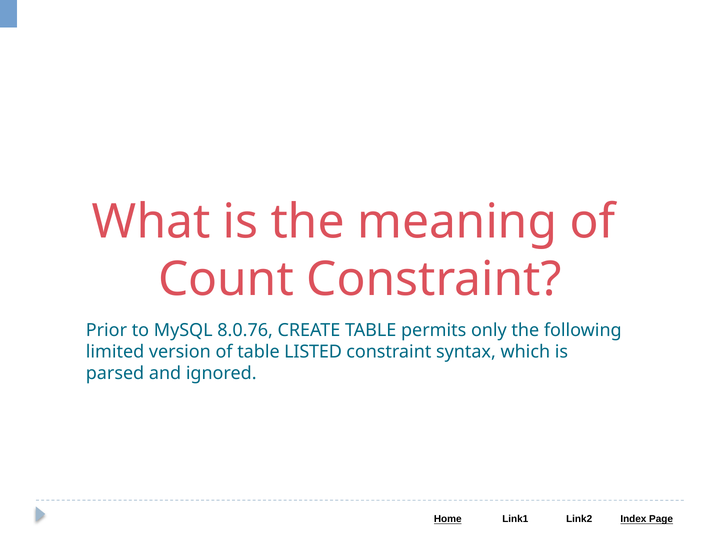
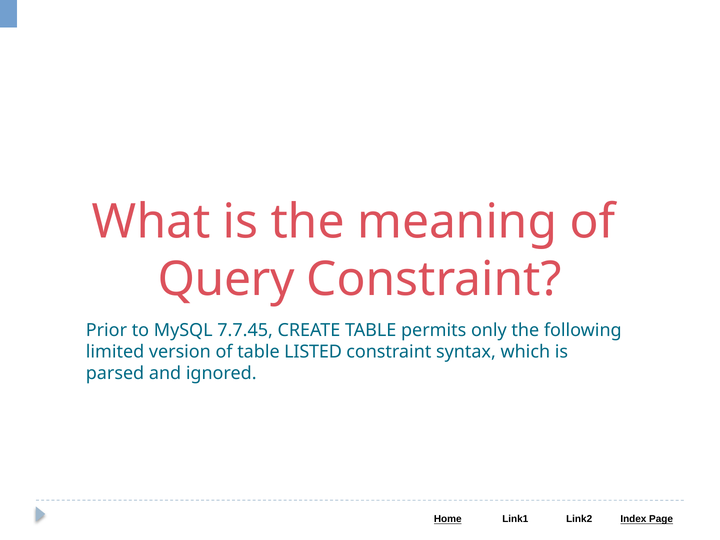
Count: Count -> Query
8.0.76: 8.0.76 -> 7.7.45
